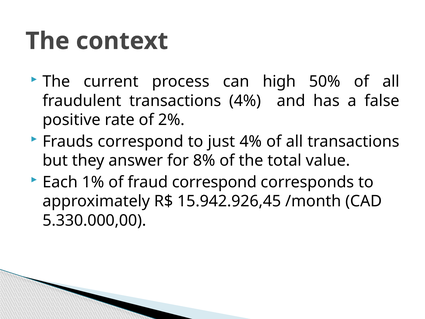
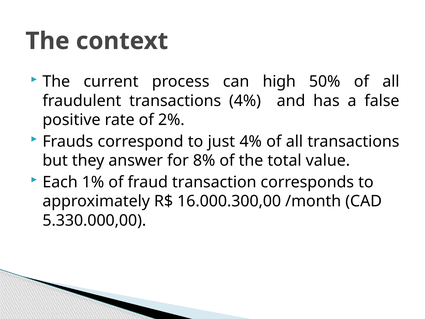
fraud correspond: correspond -> transaction
15.942.926,45: 15.942.926,45 -> 16.000.300,00
